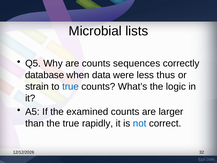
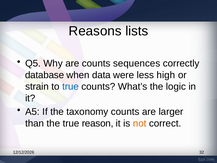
Microbial: Microbial -> Reasons
thus: thus -> high
examined: examined -> taxonomy
rapidly: rapidly -> reason
not colour: blue -> orange
